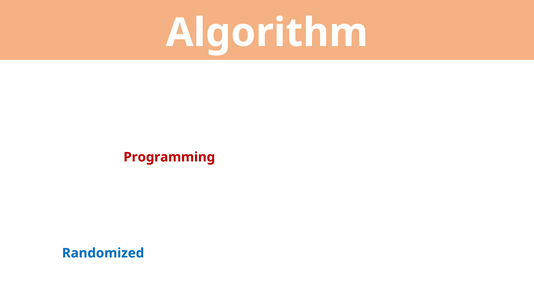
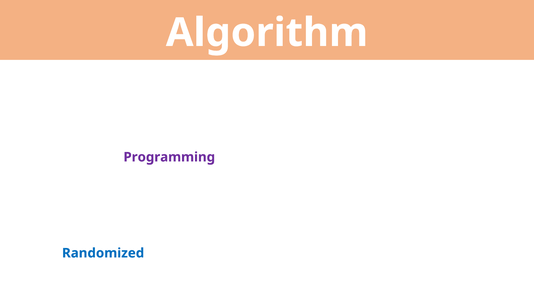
Programming colour: red -> purple
